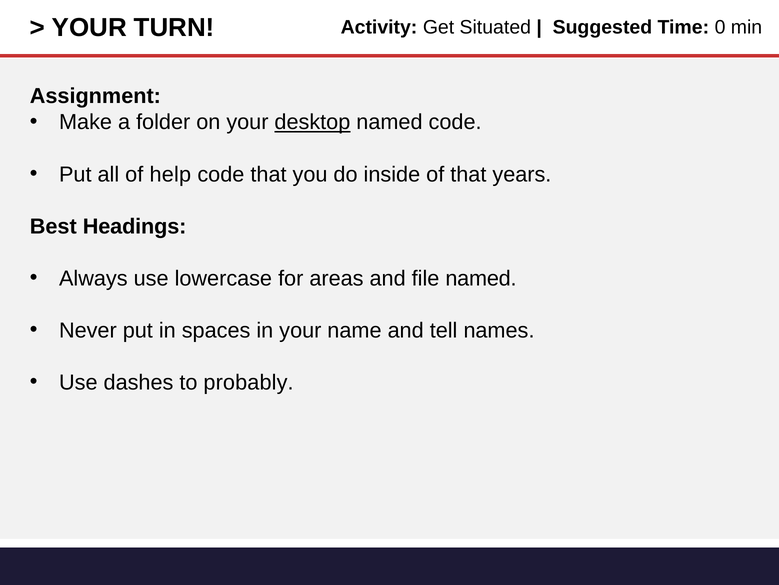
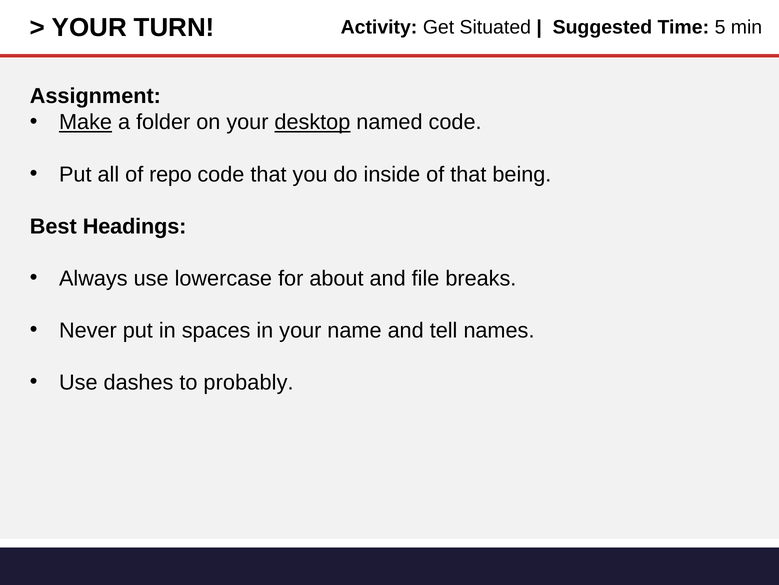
0: 0 -> 5
Make underline: none -> present
help: help -> repo
years: years -> being
areas: areas -> about
file named: named -> breaks
